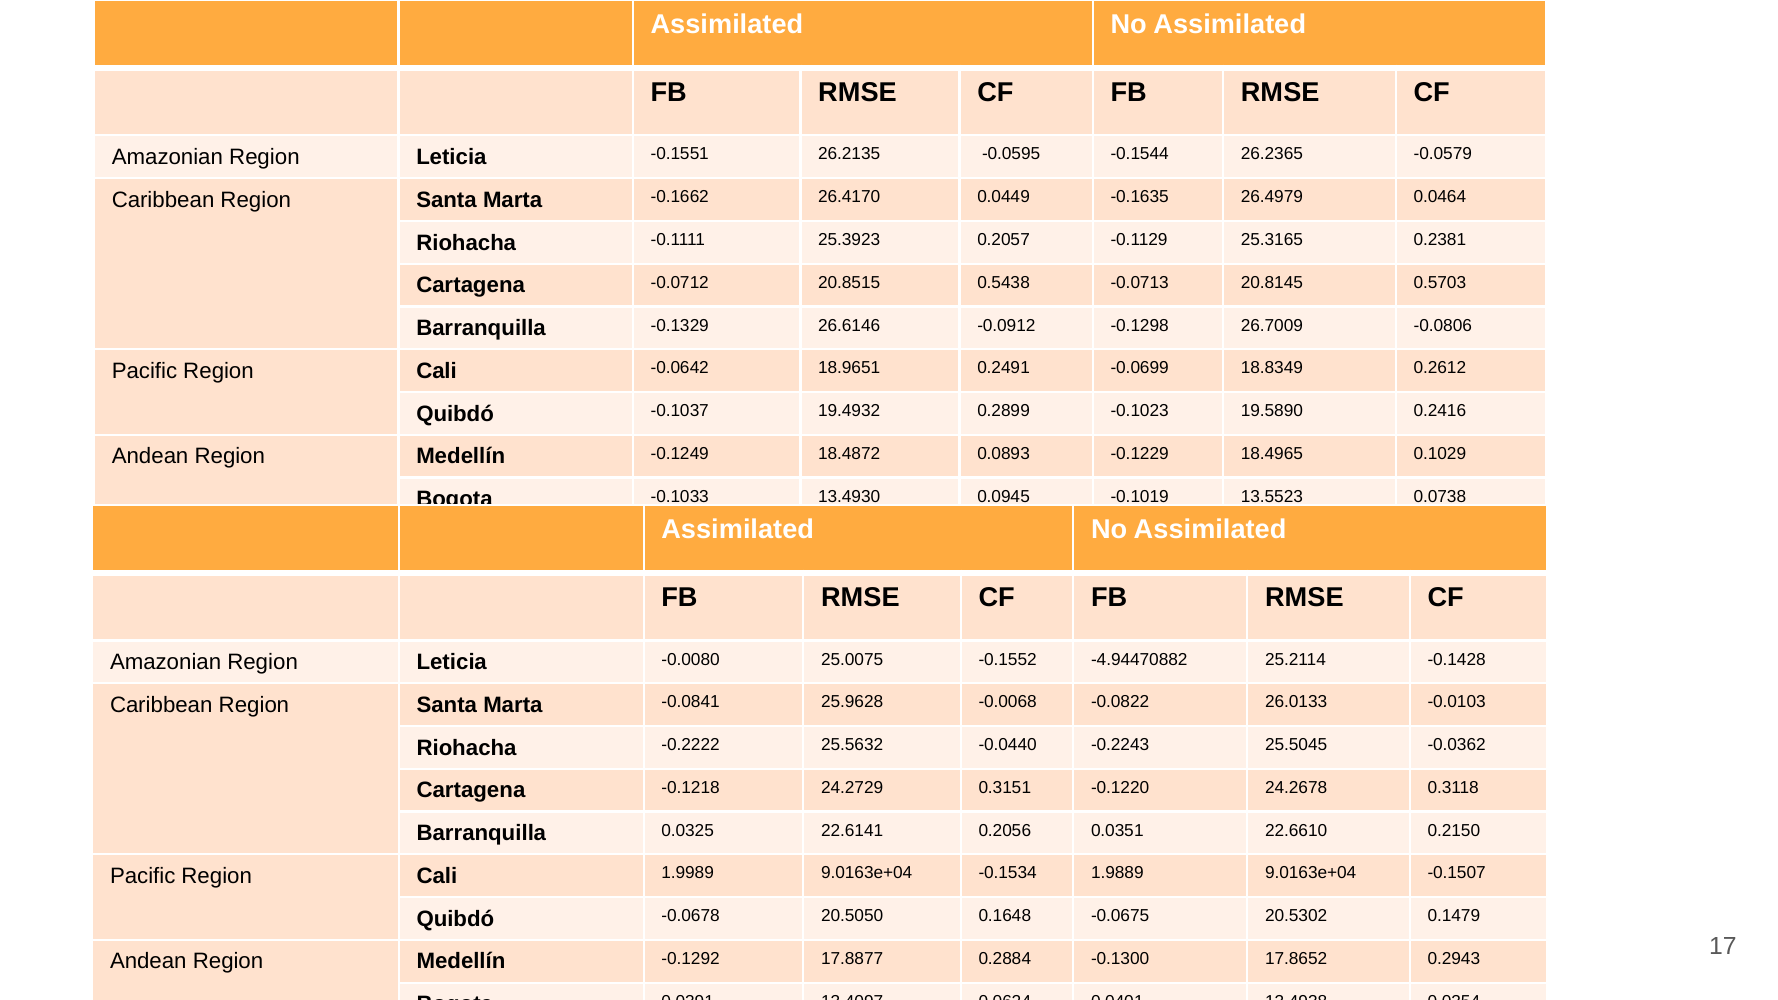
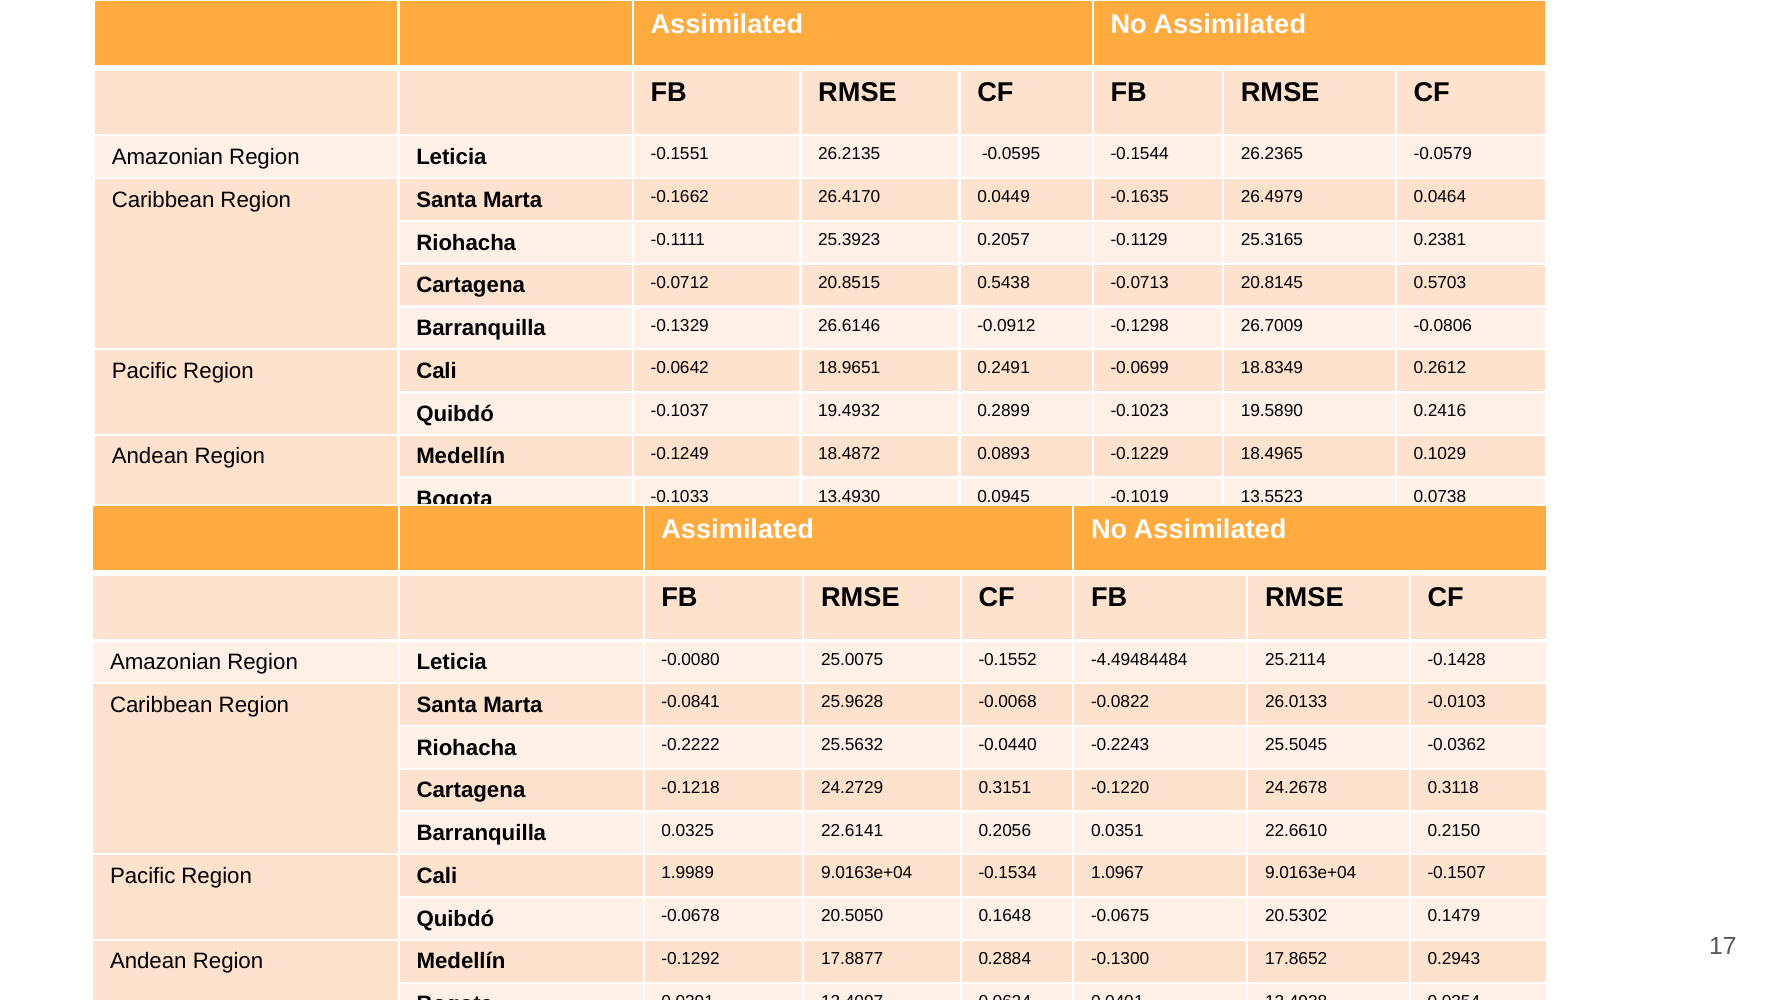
-4.94470882: -4.94470882 -> -4.49484484
1.9889: 1.9889 -> 1.0967
